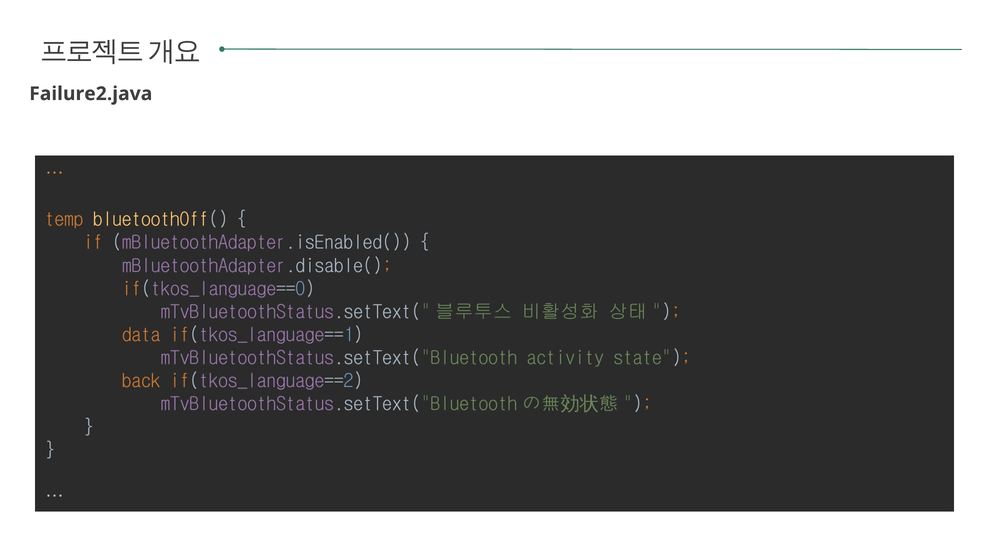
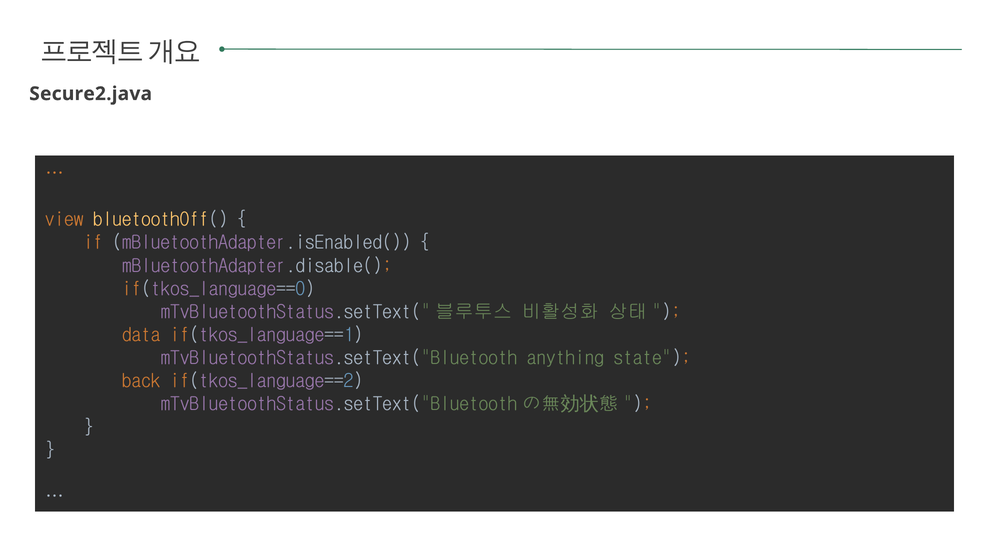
Failure2.java: Failure2.java -> Secure2.java
temp: temp -> view
activity: activity -> anything
